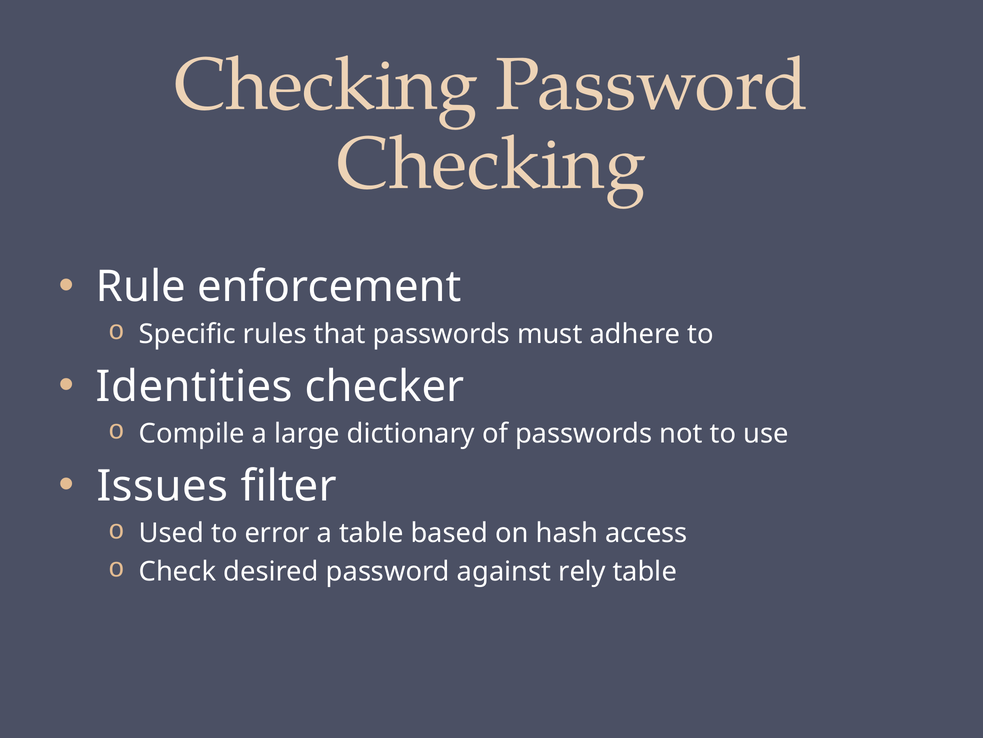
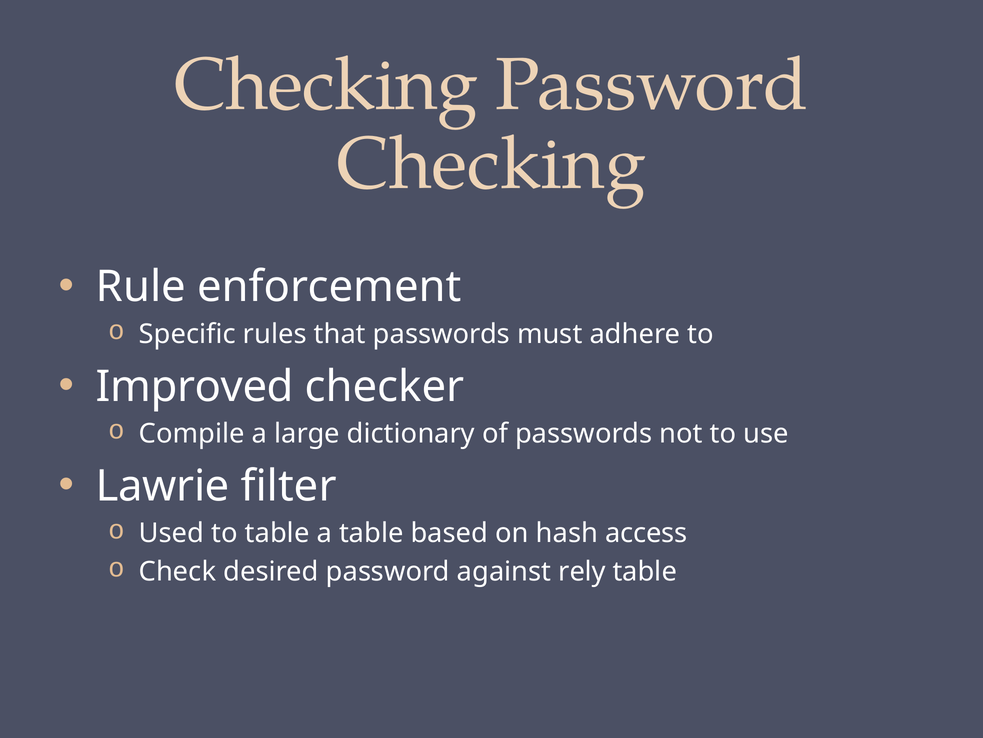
Identities: Identities -> Improved
Issues: Issues -> Lawrie
to error: error -> table
